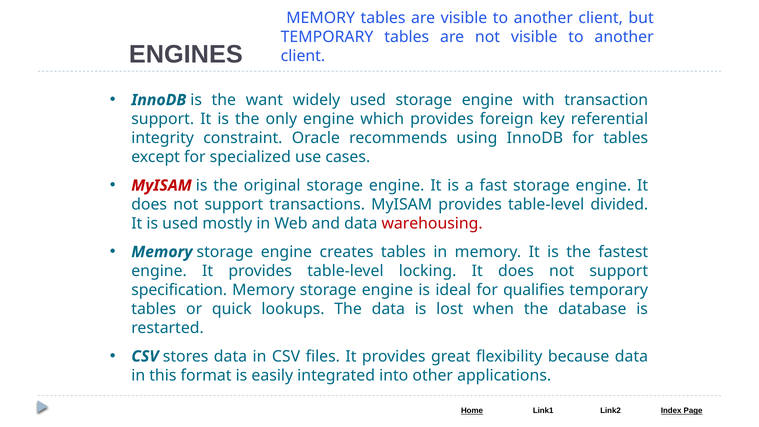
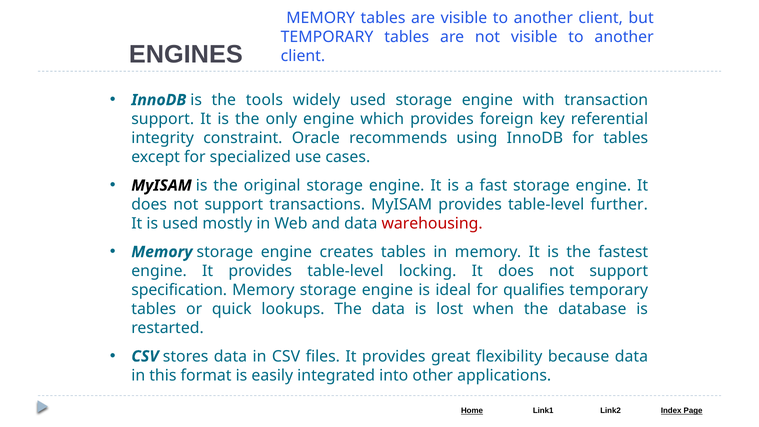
want: want -> tools
MyISAM at (162, 185) colour: red -> black
divided: divided -> further
